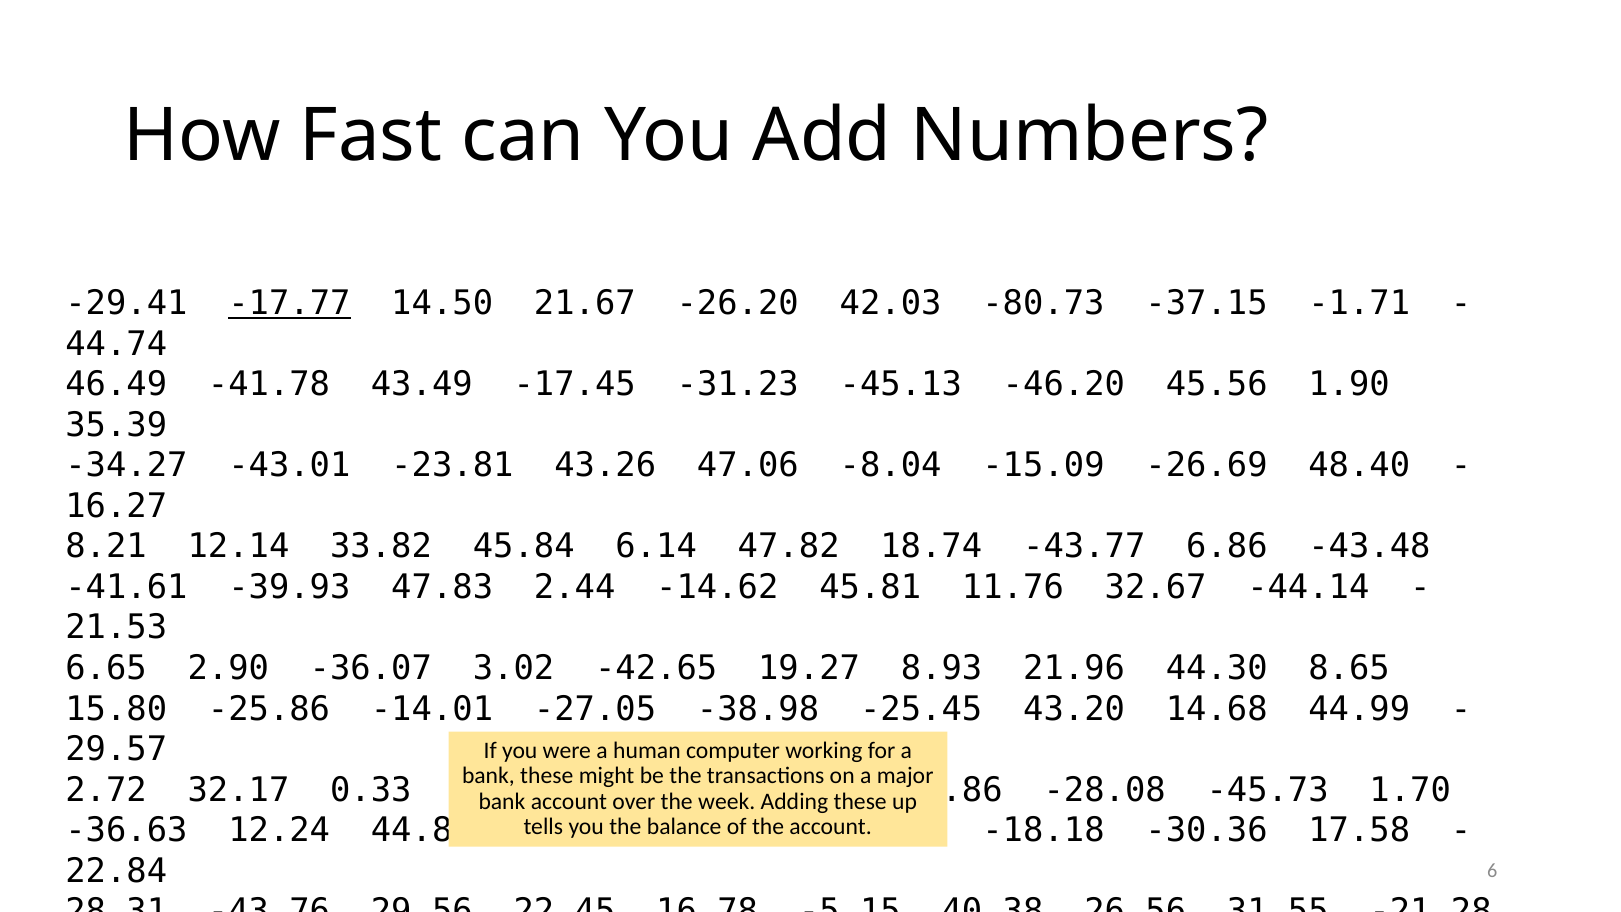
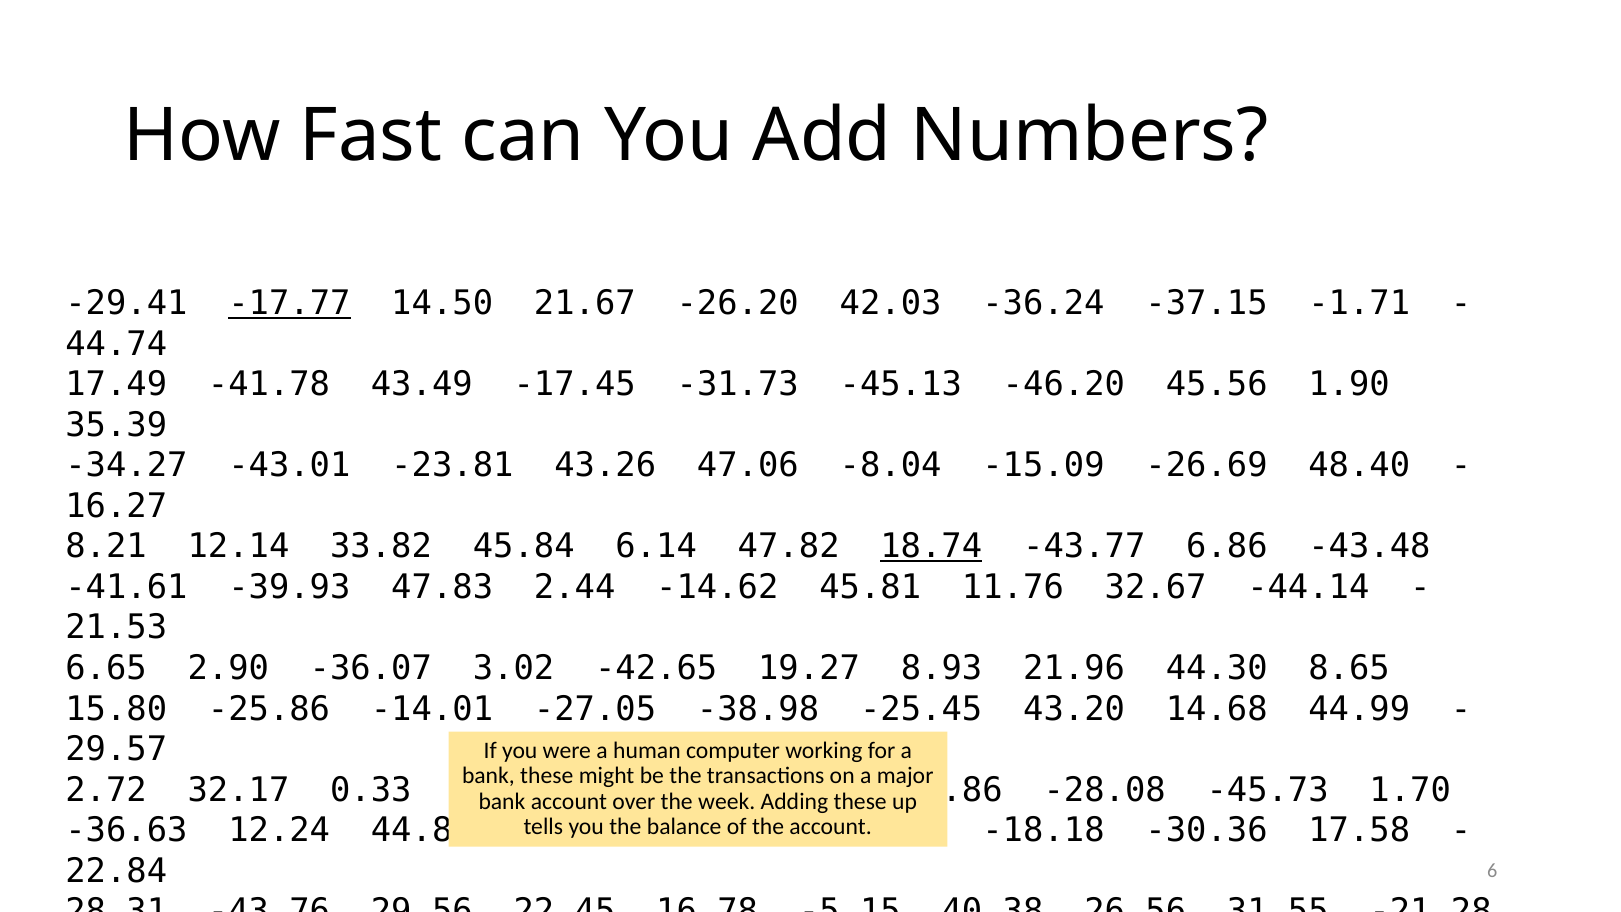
-80.73: -80.73 -> -36.24
46.49: 46.49 -> 17.49
-31.23: -31.23 -> -31.73
18.74 underline: none -> present
